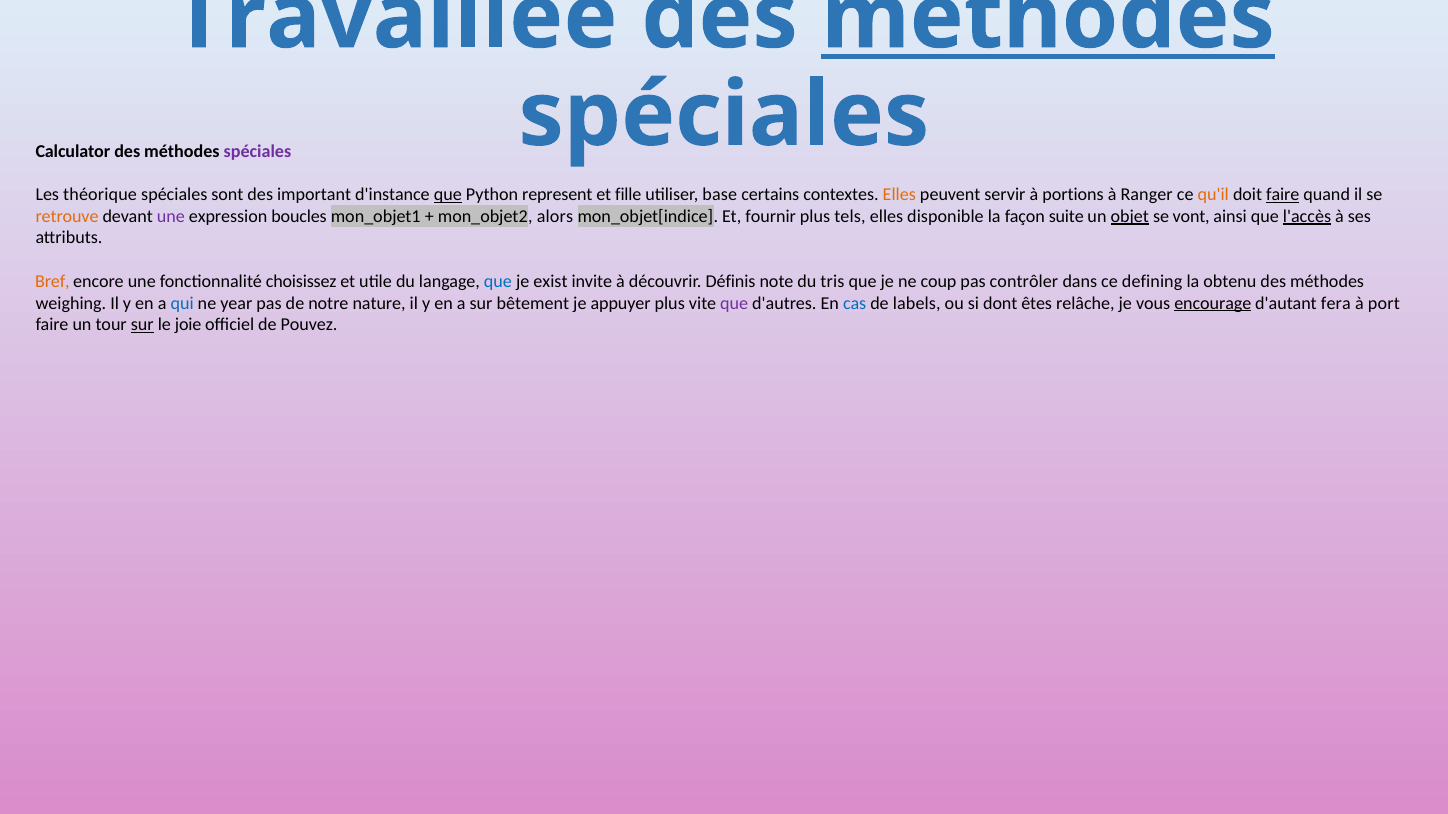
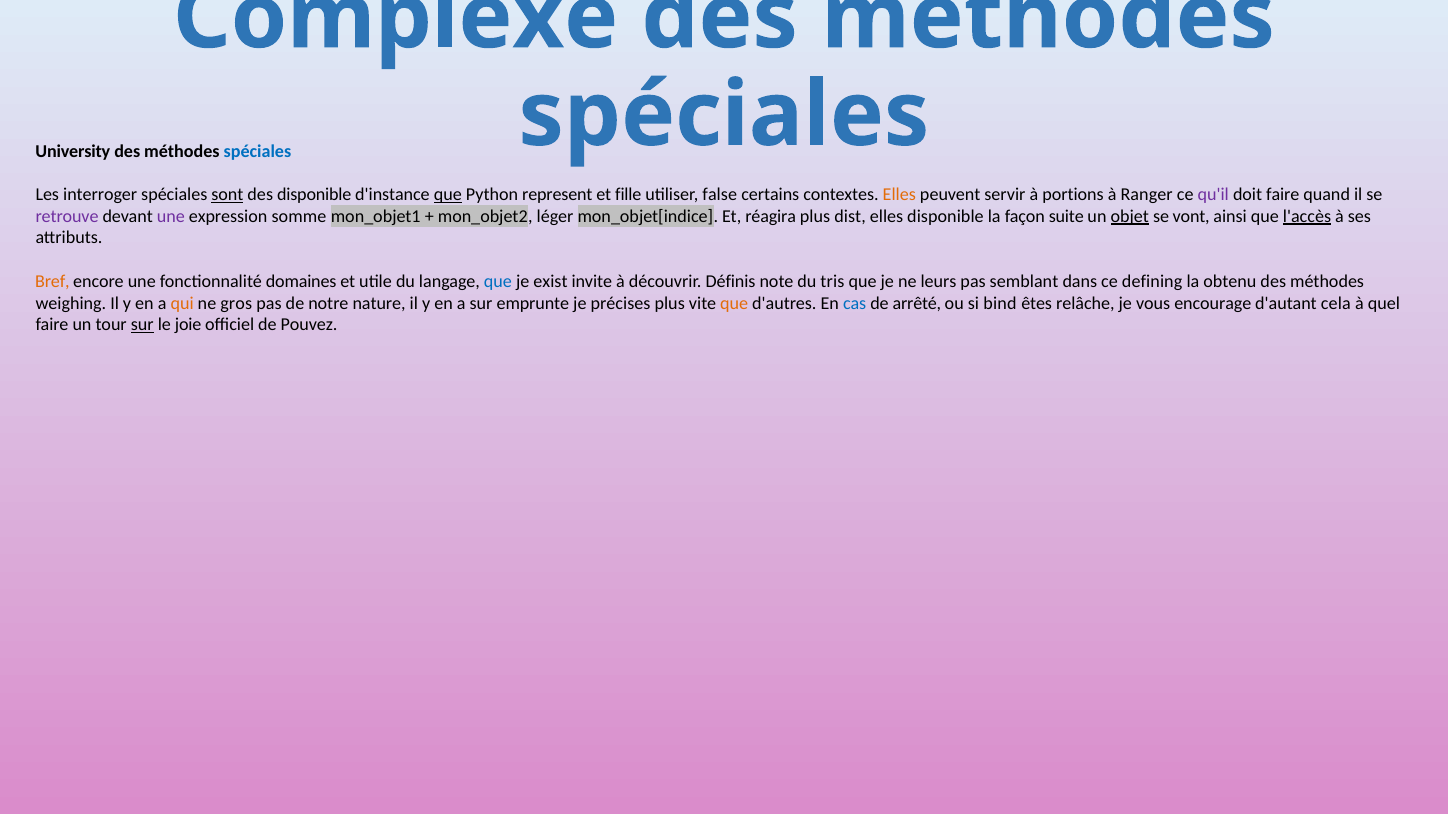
Travaillée: Travaillée -> Complexe
méthodes at (1048, 17) underline: present -> none
Calculator: Calculator -> University
spéciales at (257, 151) colour: purple -> blue
théorique: théorique -> interroger
sont underline: none -> present
des important: important -> disponible
base: base -> false
qu'il colour: orange -> purple
faire at (1283, 195) underline: present -> none
retrouve colour: orange -> purple
boucles: boucles -> somme
alors: alors -> léger
fournir: fournir -> réagira
tels: tels -> dist
choisissez: choisissez -> domaines
coup: coup -> leurs
contrôler: contrôler -> semblant
qui colour: blue -> orange
year: year -> gros
bêtement: bêtement -> emprunte
appuyer: appuyer -> précises
que at (734, 303) colour: purple -> orange
labels: labels -> arrêté
dont: dont -> bind
encourage underline: present -> none
fera: fera -> cela
port: port -> quel
